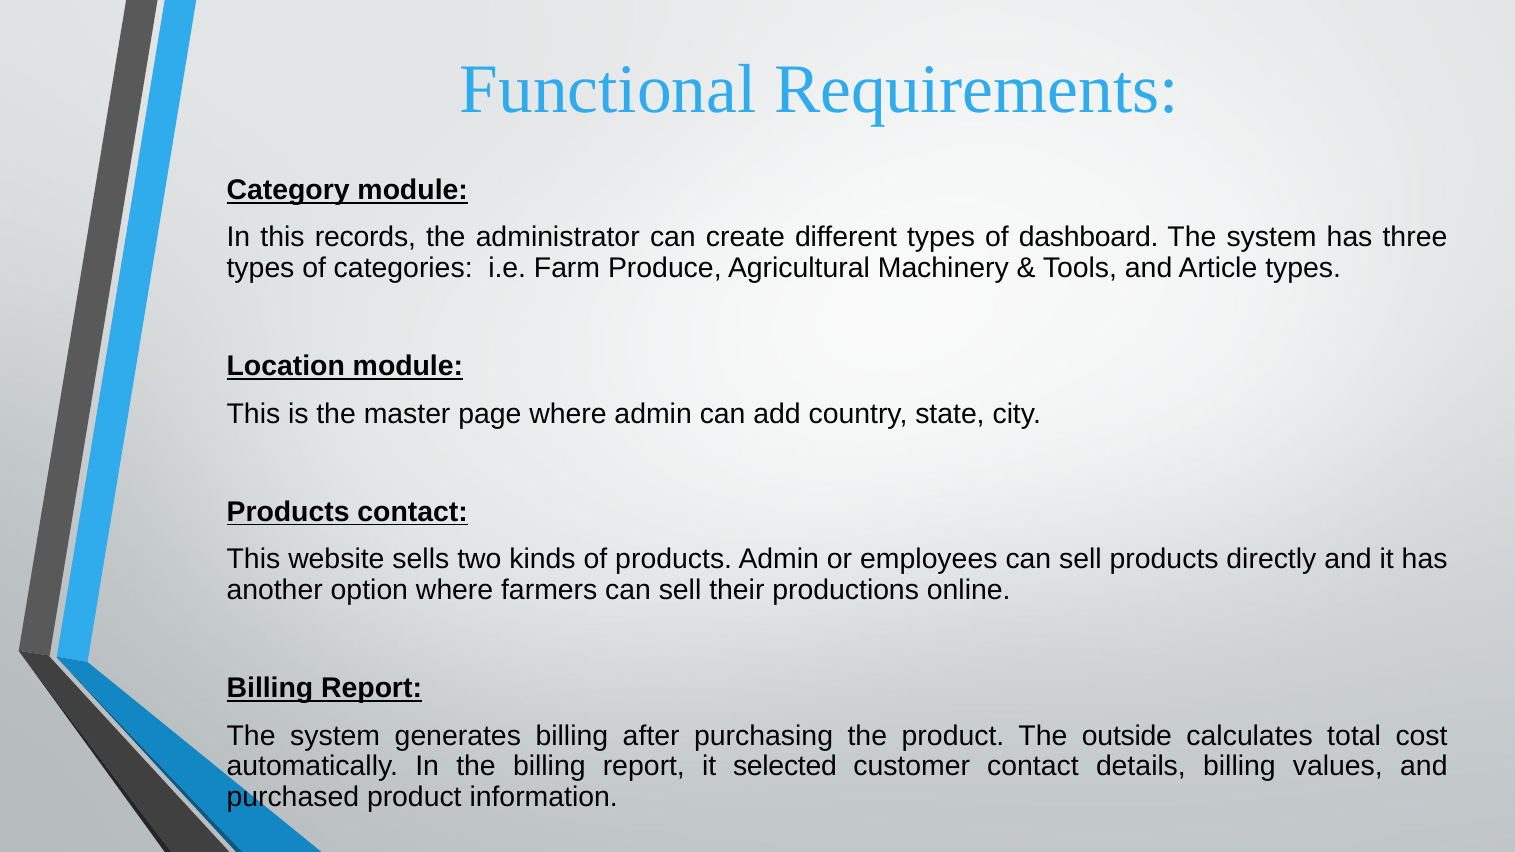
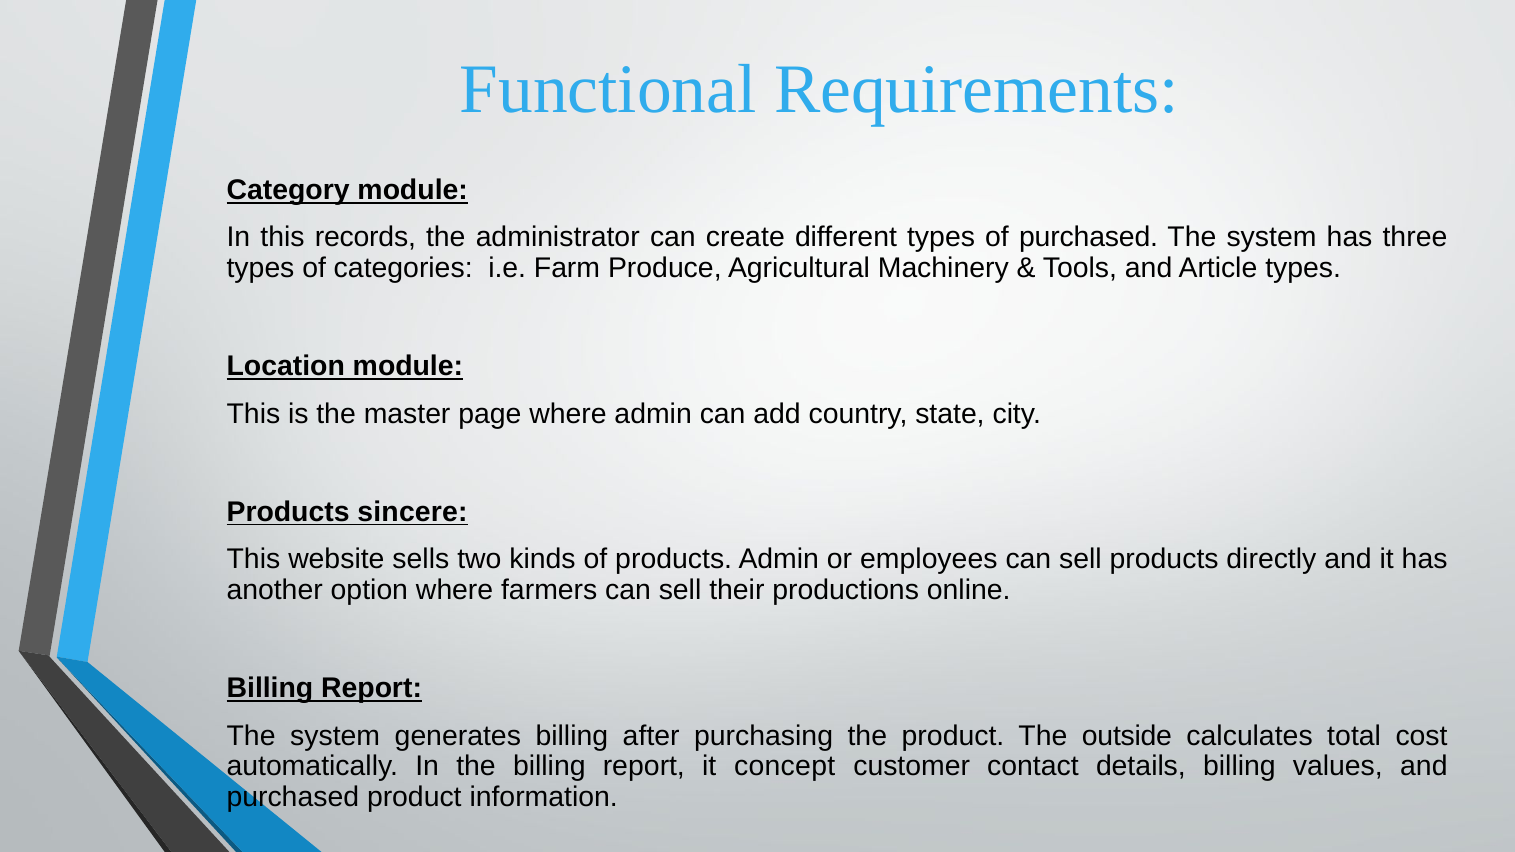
of dashboard: dashboard -> purchased
Products contact: contact -> sincere
selected: selected -> concept
